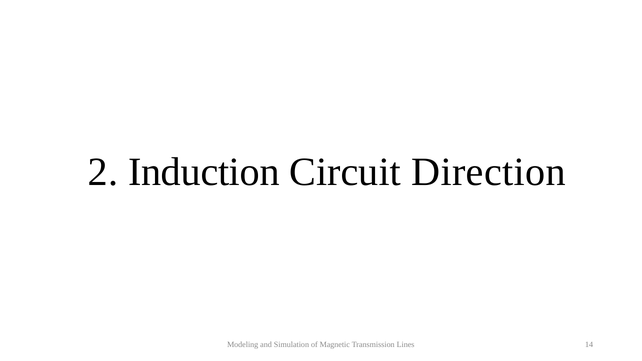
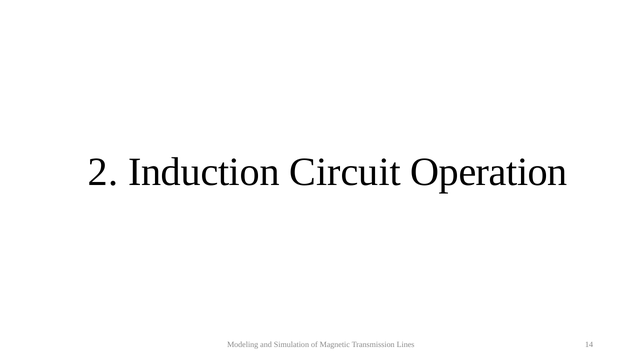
Direction: Direction -> Operation
